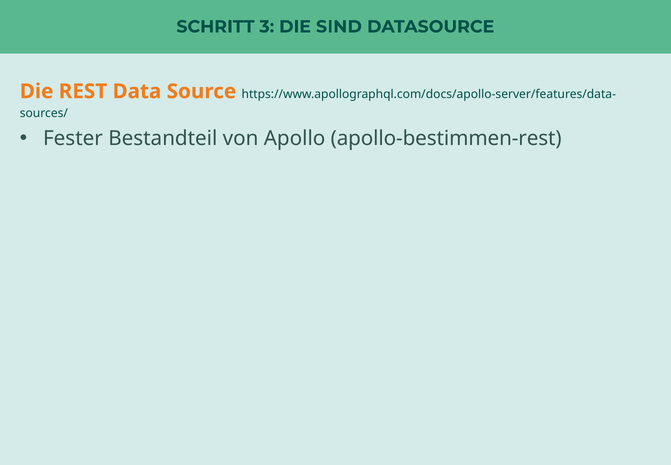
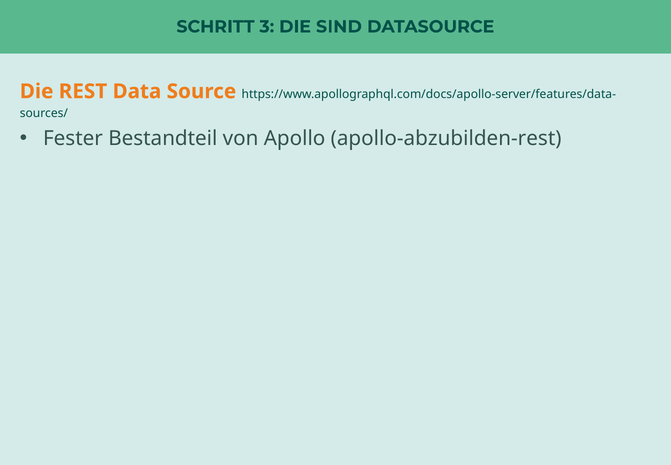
apollo-bestimmen-rest: apollo-bestimmen-rest -> apollo-abzubilden-rest
